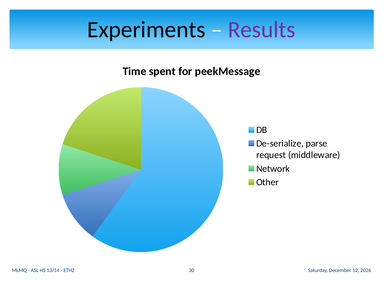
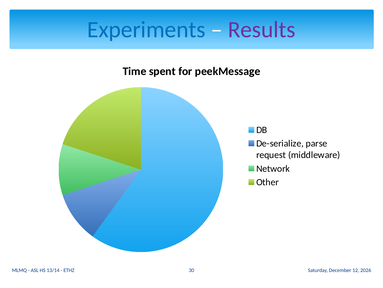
Experiments colour: black -> blue
